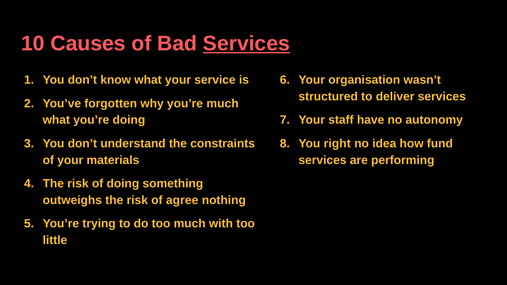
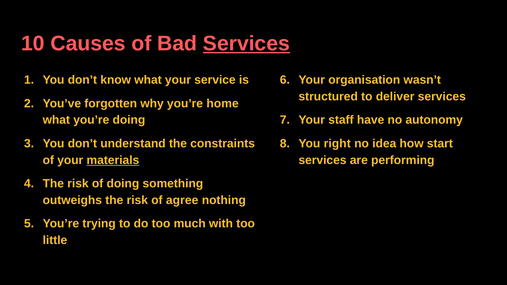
you’re much: much -> home
fund: fund -> start
materials underline: none -> present
